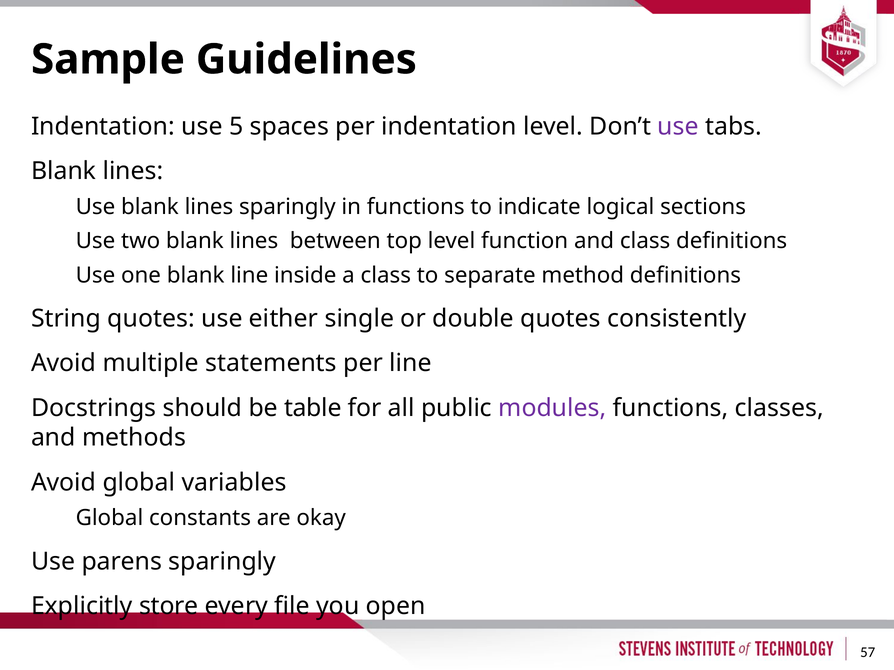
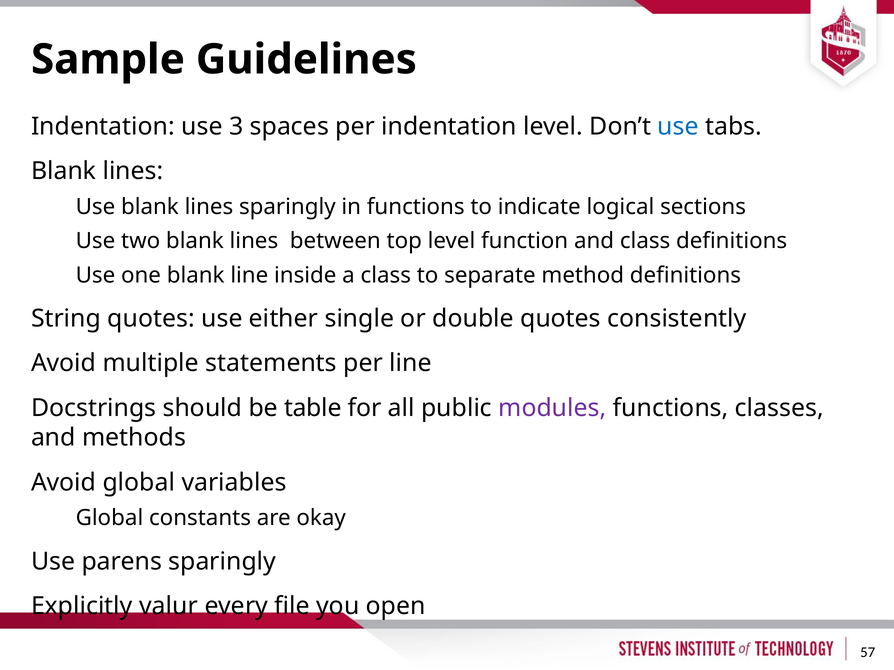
5: 5 -> 3
use at (678, 127) colour: purple -> blue
store: store -> valur
